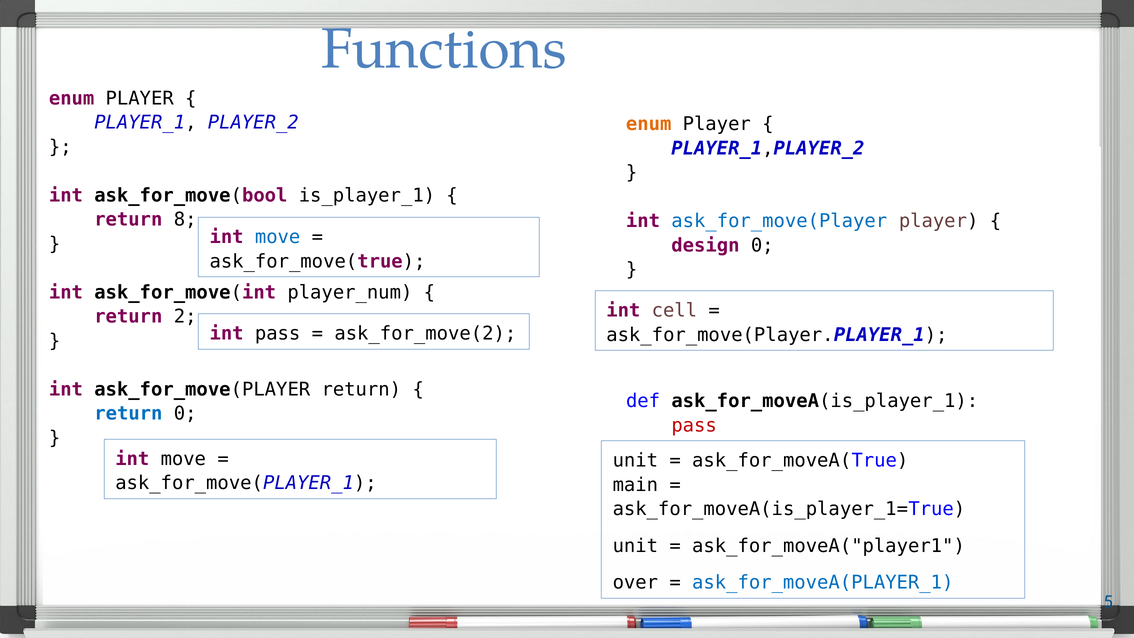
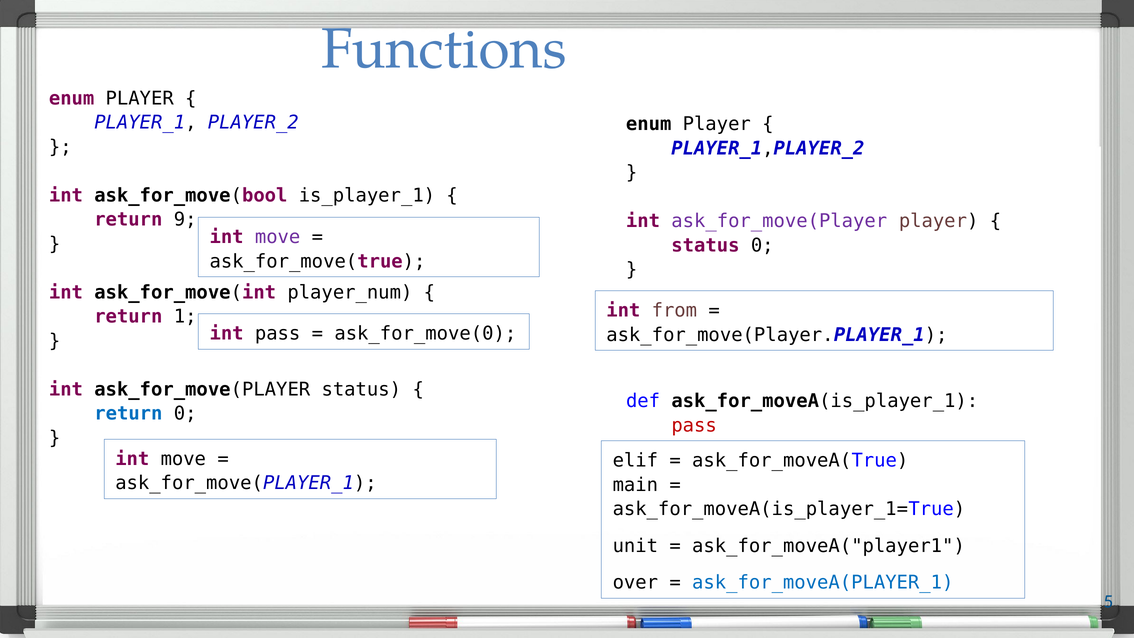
enum at (649, 124) colour: orange -> black
8: 8 -> 9
ask_for_move(Player at (779, 221) colour: blue -> purple
move at (278, 237) colour: blue -> purple
design at (705, 245): design -> status
cell: cell -> from
2: 2 -> 1
ask_for_move(2: ask_for_move(2 -> ask_for_move(0
ask_for_move(PLAYER return: return -> status
unit at (635, 460): unit -> elif
